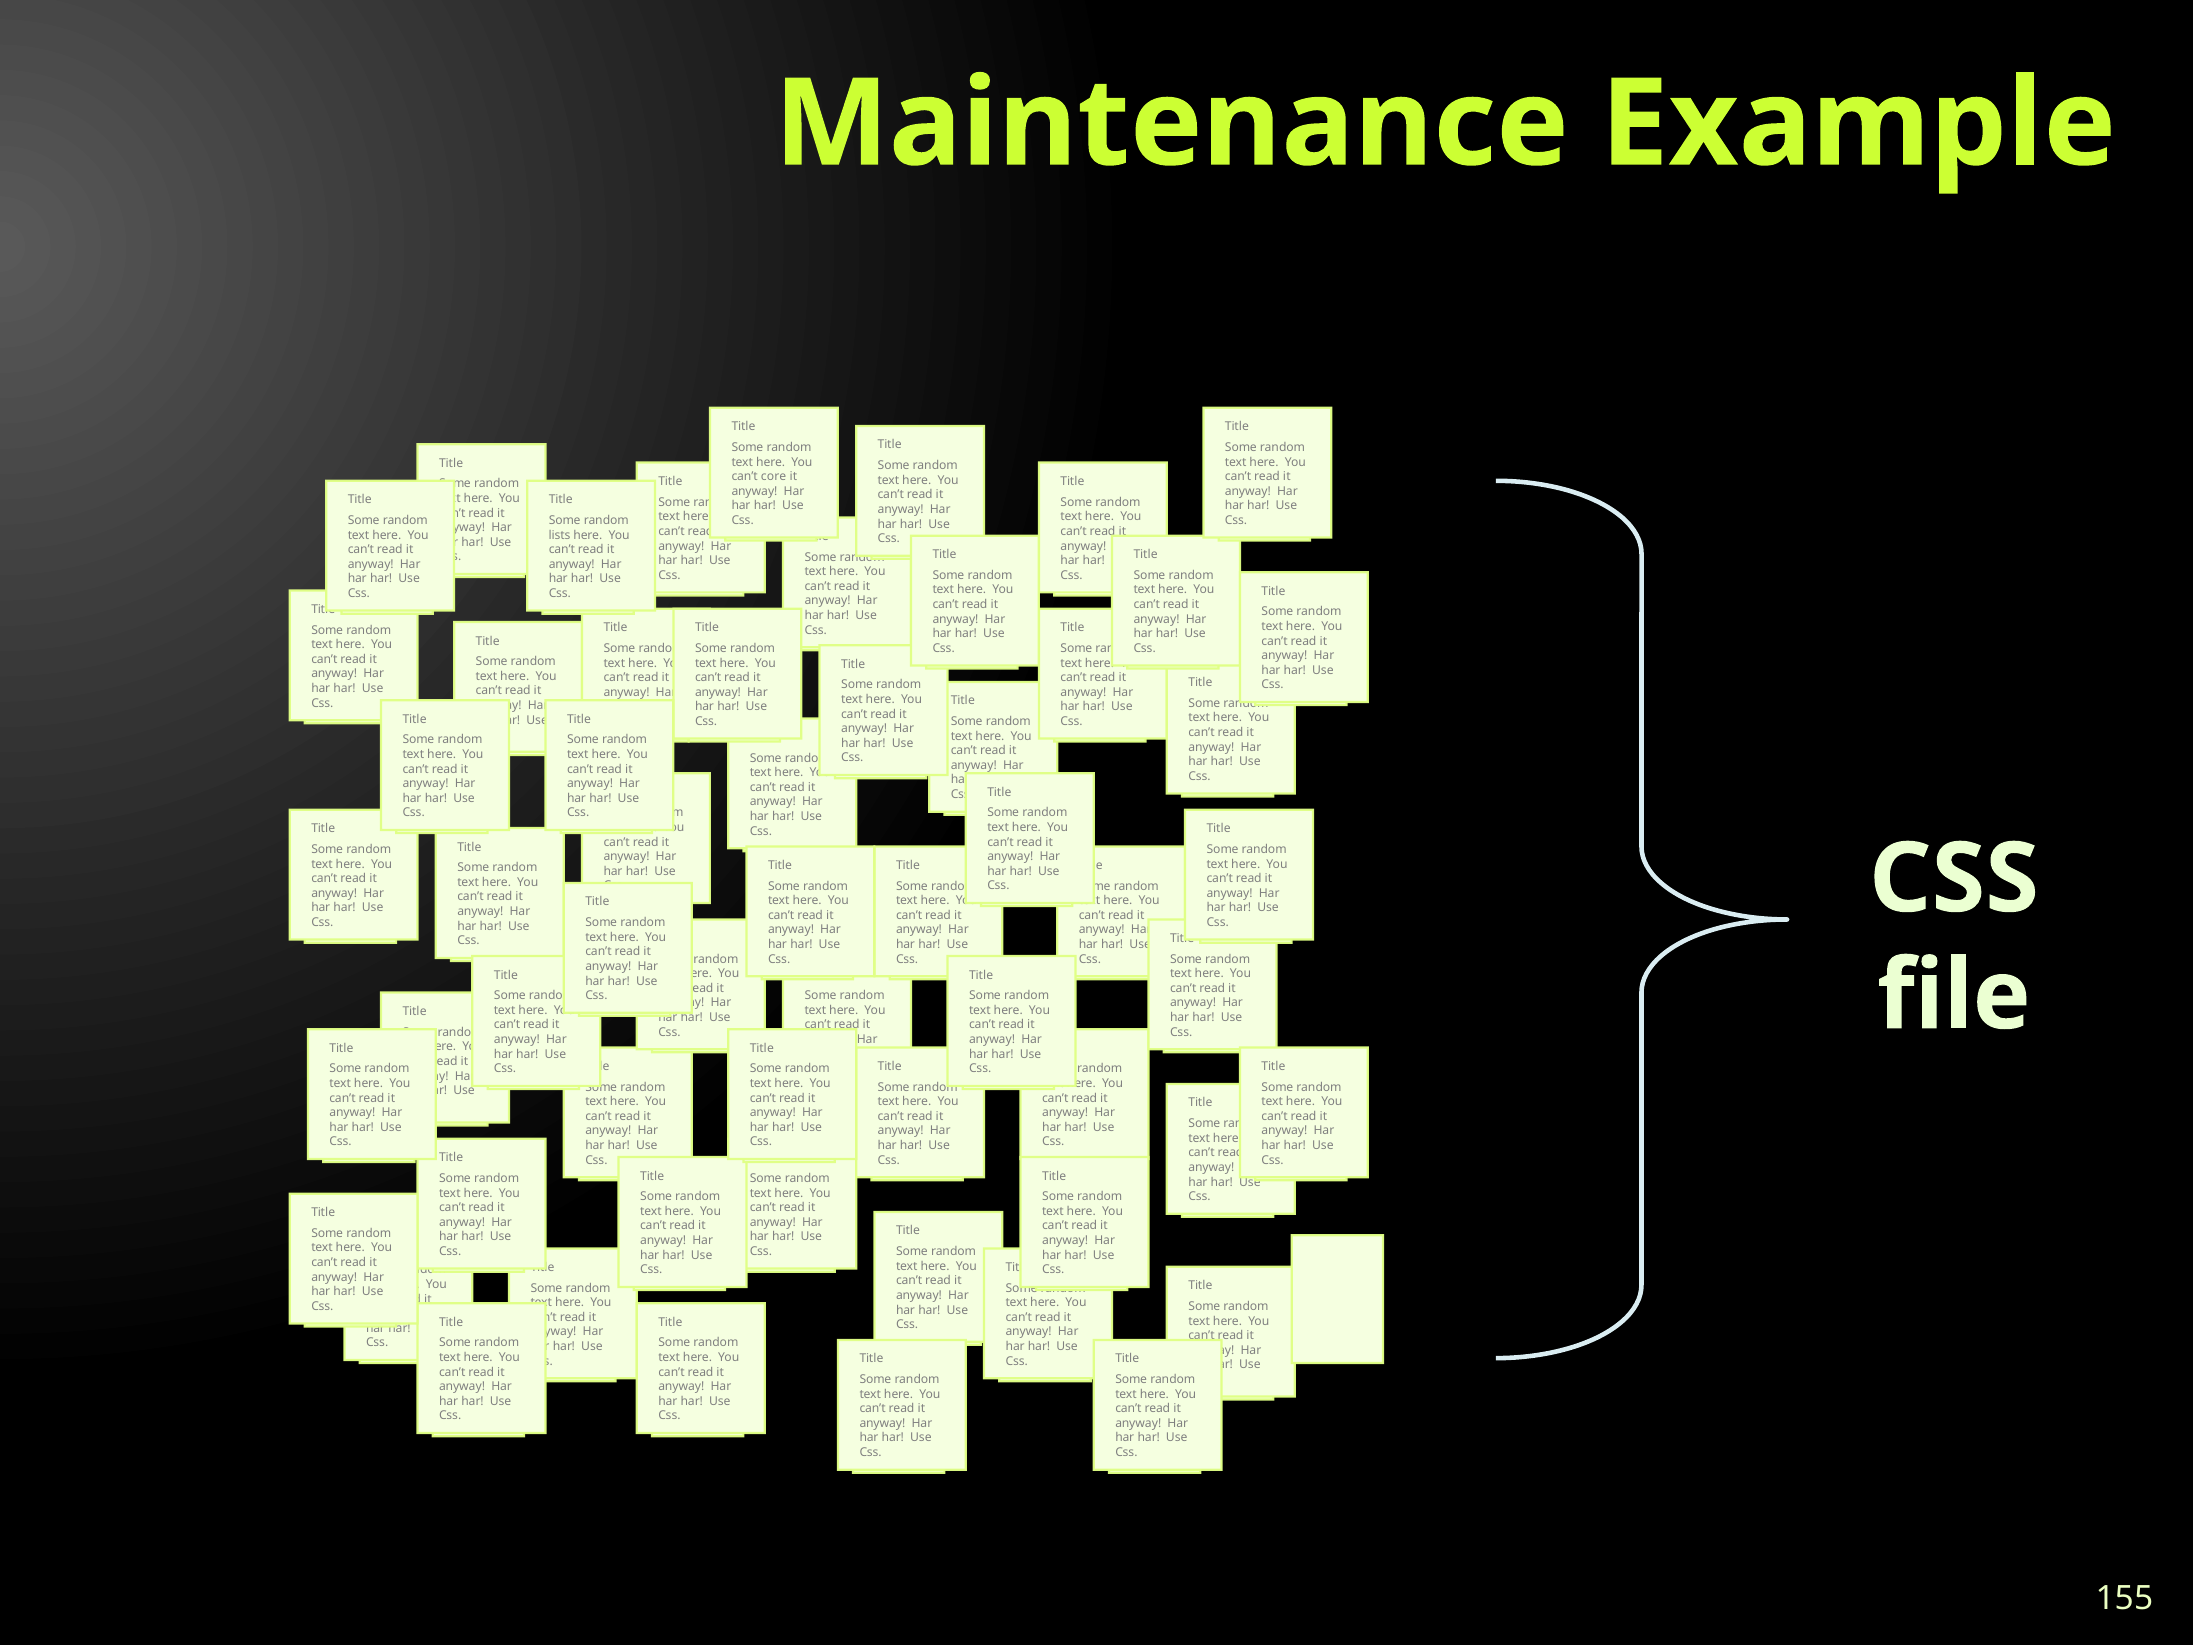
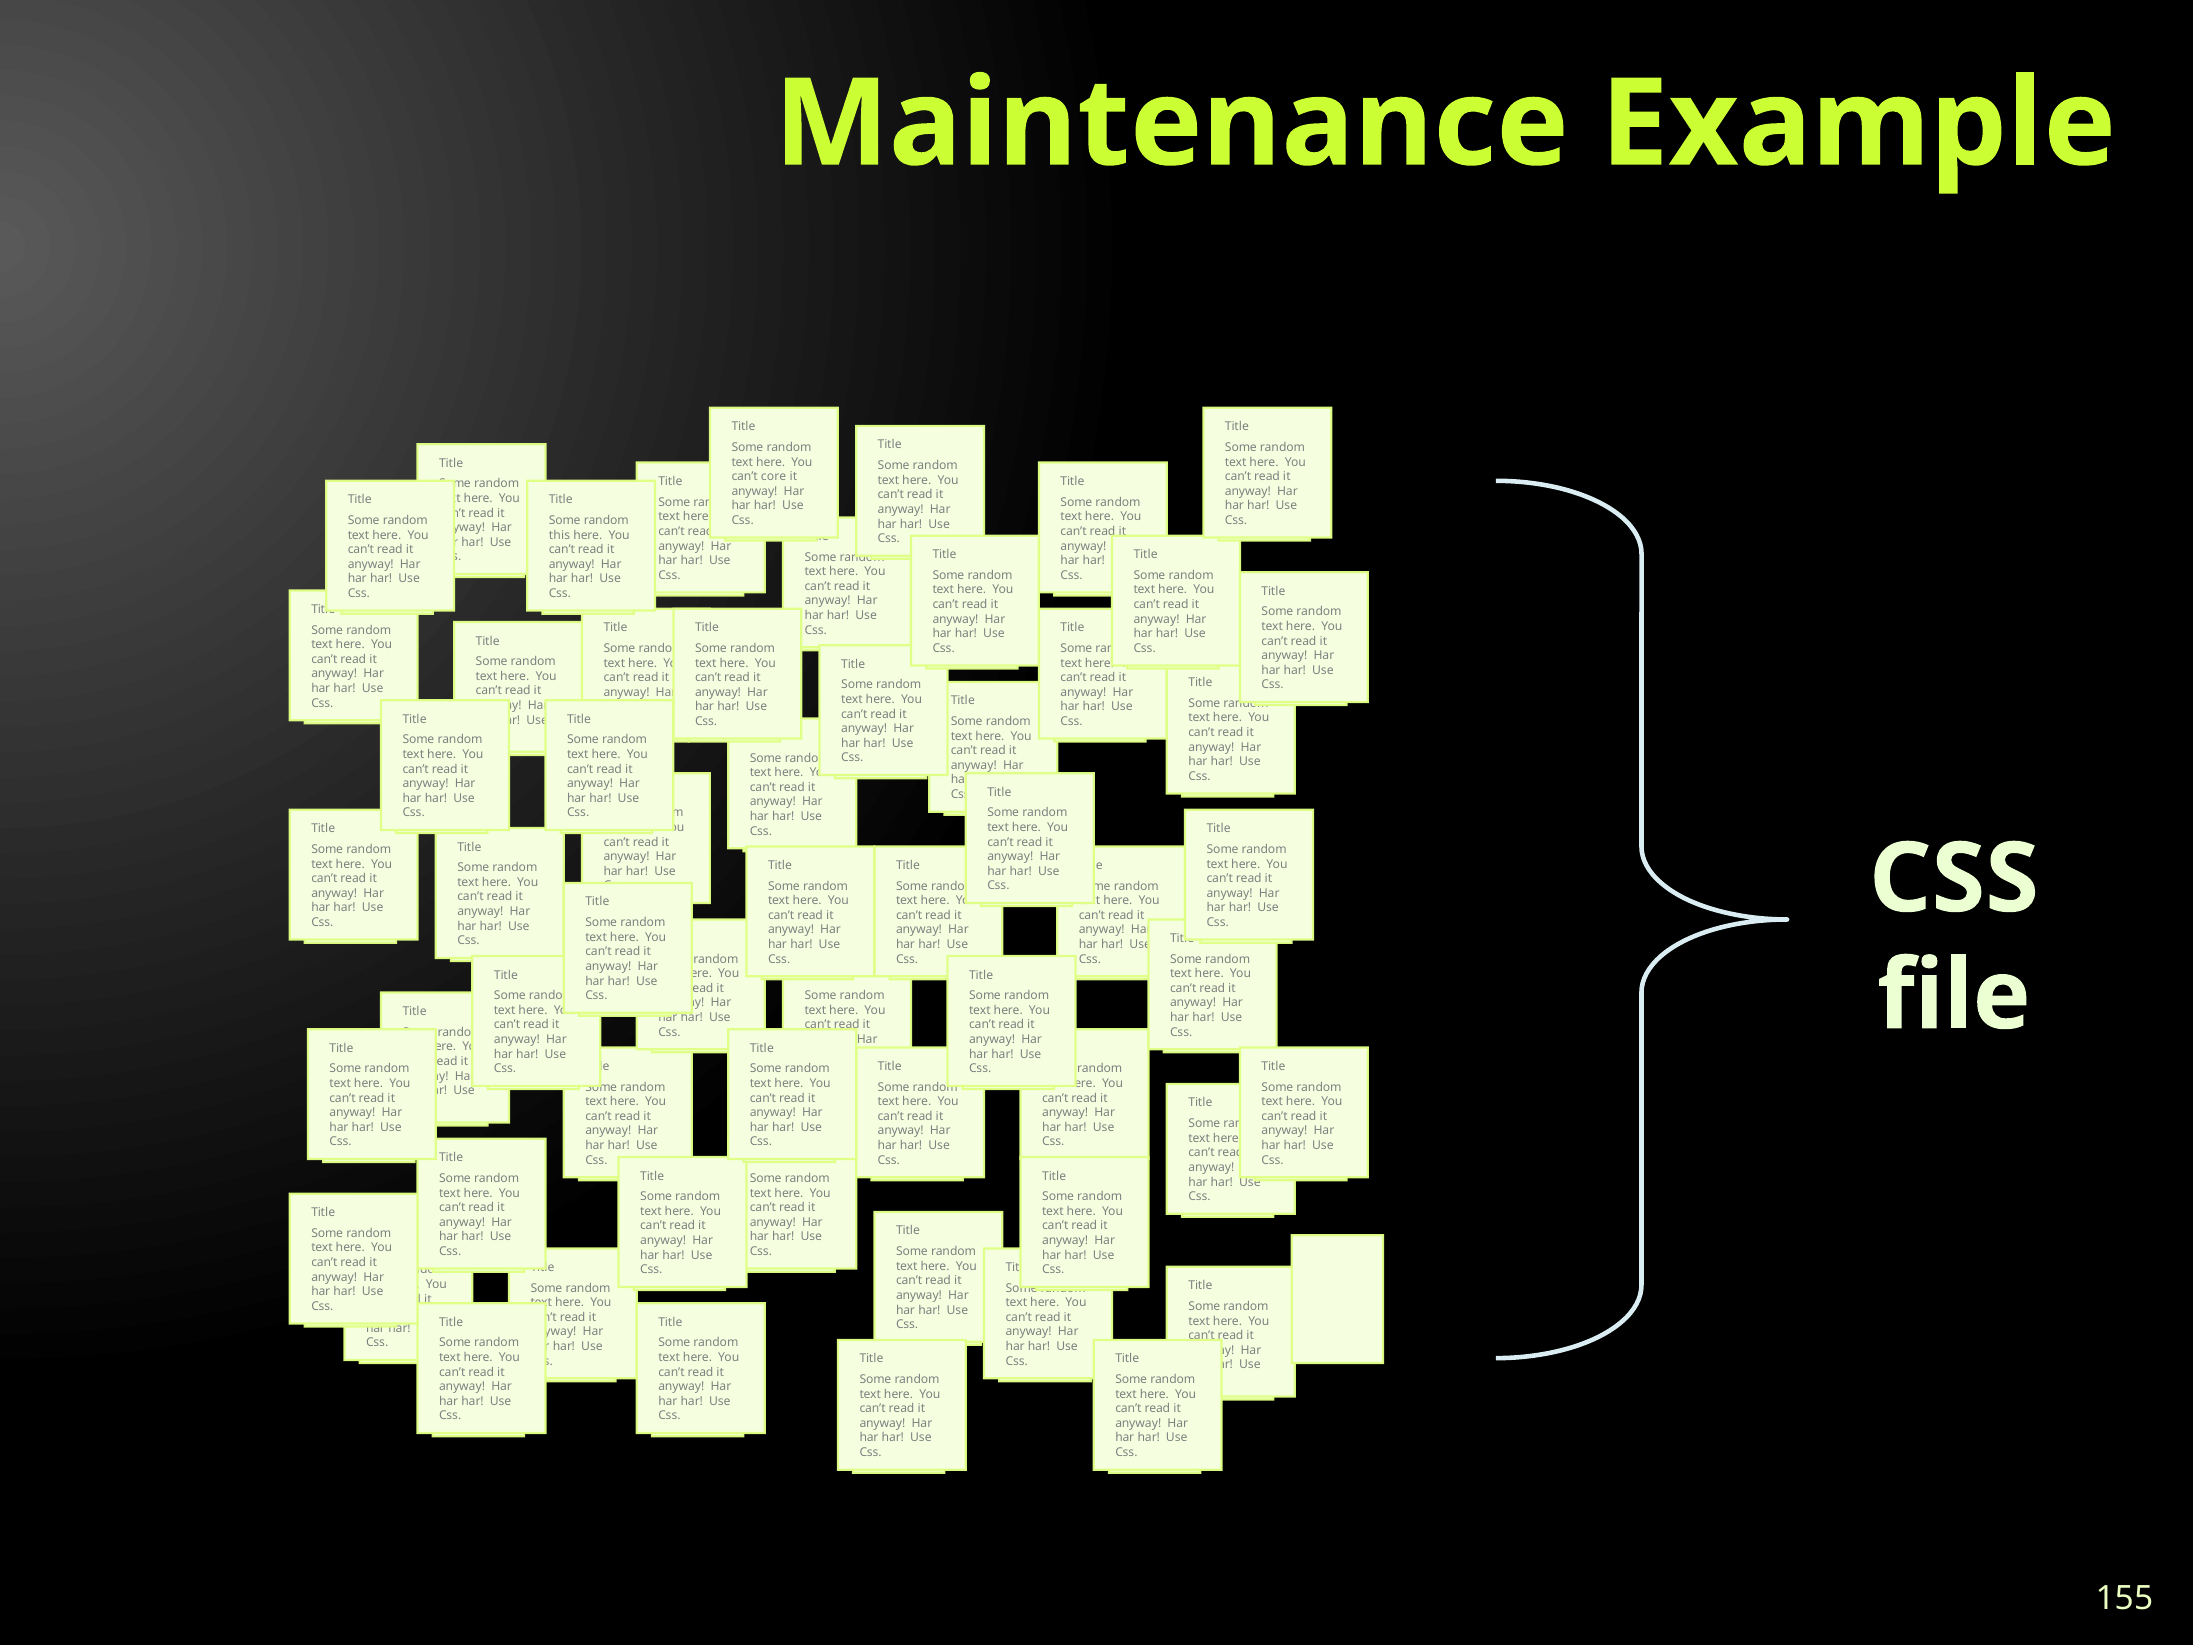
lists: lists -> this
